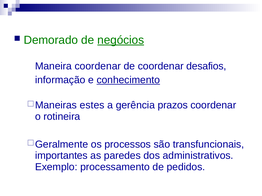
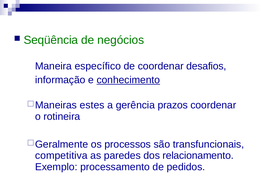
Demorado: Demorado -> Seqüência
negócios underline: present -> none
Maneira coordenar: coordenar -> específico
importantes: importantes -> competitiva
administrativos: administrativos -> relacionamento
